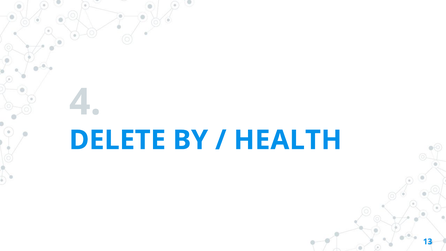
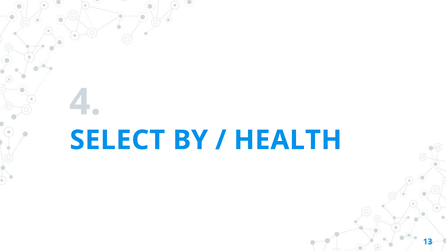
DELETE: DELETE -> SELECT
